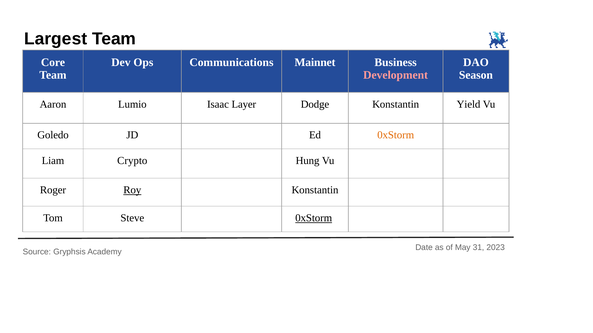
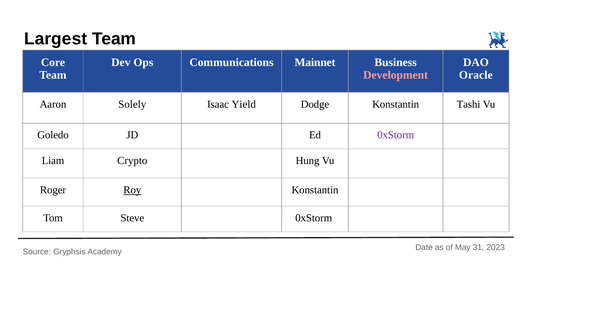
Season: Season -> Oracle
Lumio: Lumio -> Solely
Layer: Layer -> Yield
Yield: Yield -> Tashi
0xStorm at (396, 135) colour: orange -> purple
0xStorm at (314, 218) underline: present -> none
